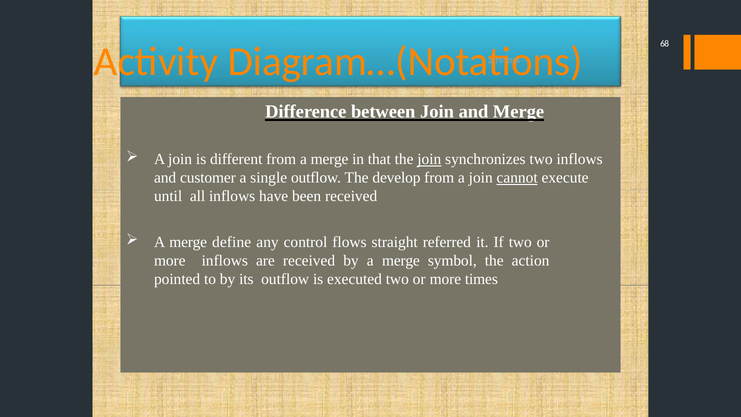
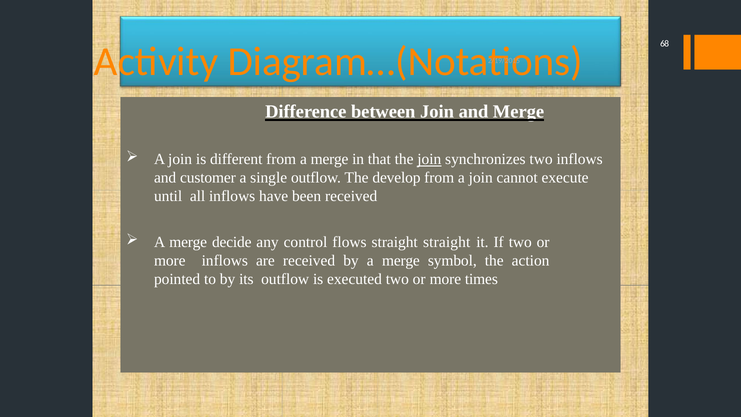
cannot underline: present -> none
define: define -> decide
straight referred: referred -> straight
